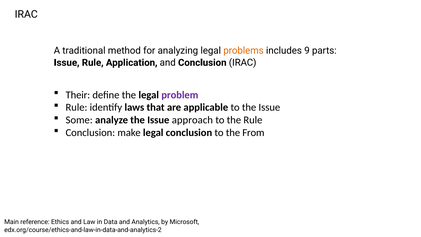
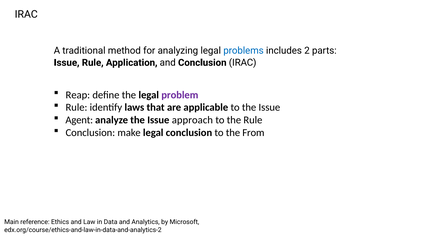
problems colour: orange -> blue
9: 9 -> 2
Their: Their -> Reap
Some: Some -> Agent
